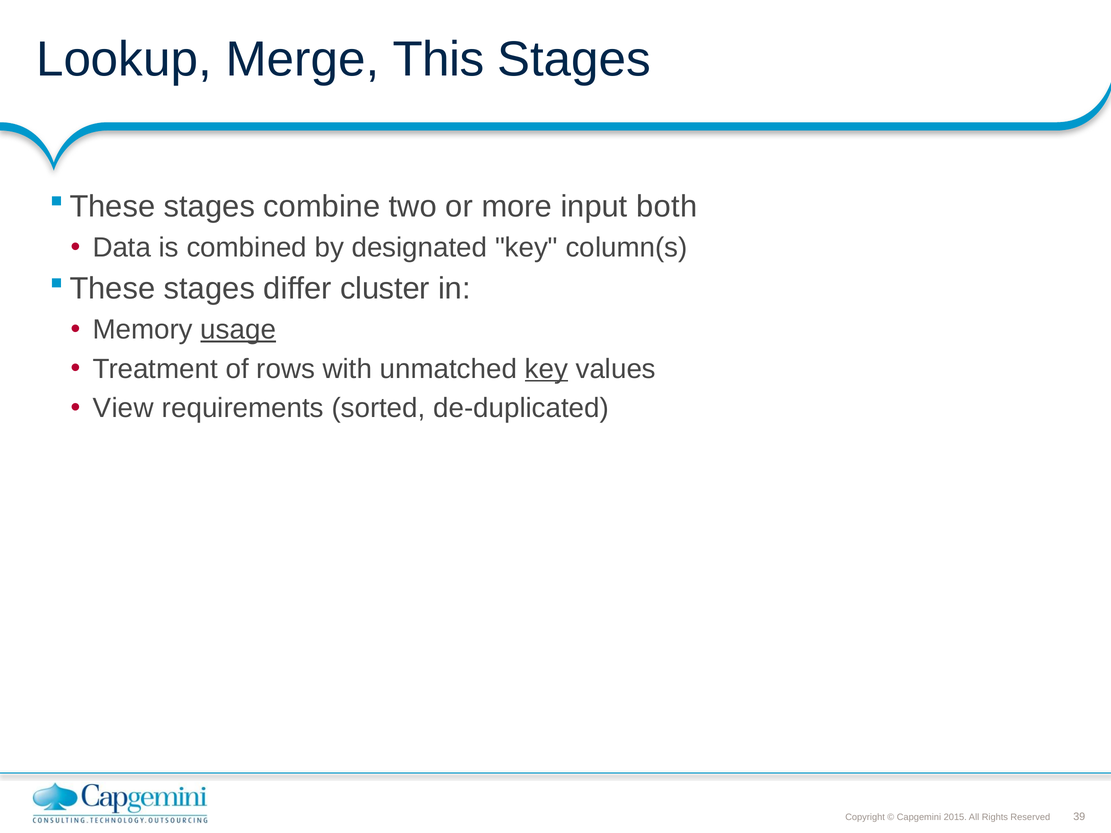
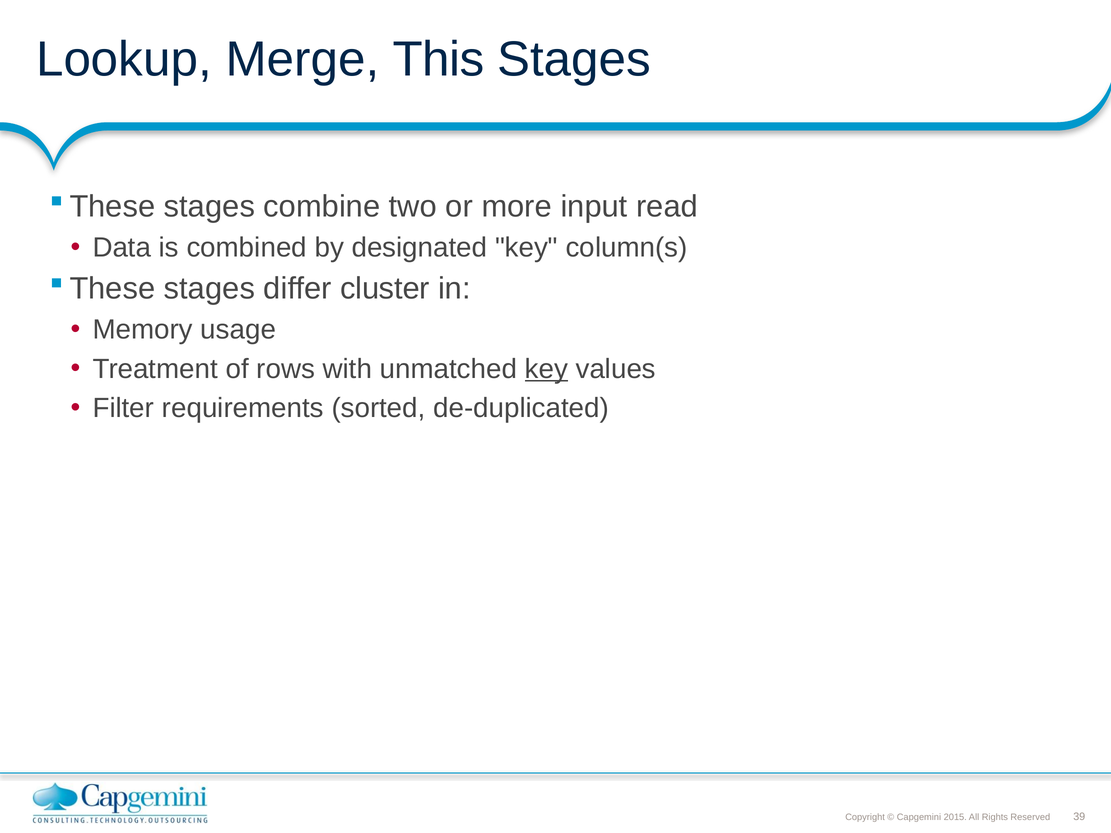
both: both -> read
usage underline: present -> none
View: View -> Filter
